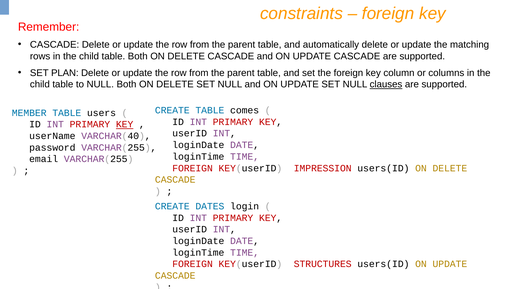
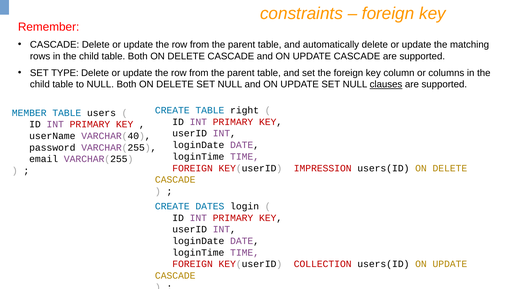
PLAN: PLAN -> TYPE
comes: comes -> right
KEY at (125, 124) underline: present -> none
STRUCTURES: STRUCTURES -> COLLECTION
